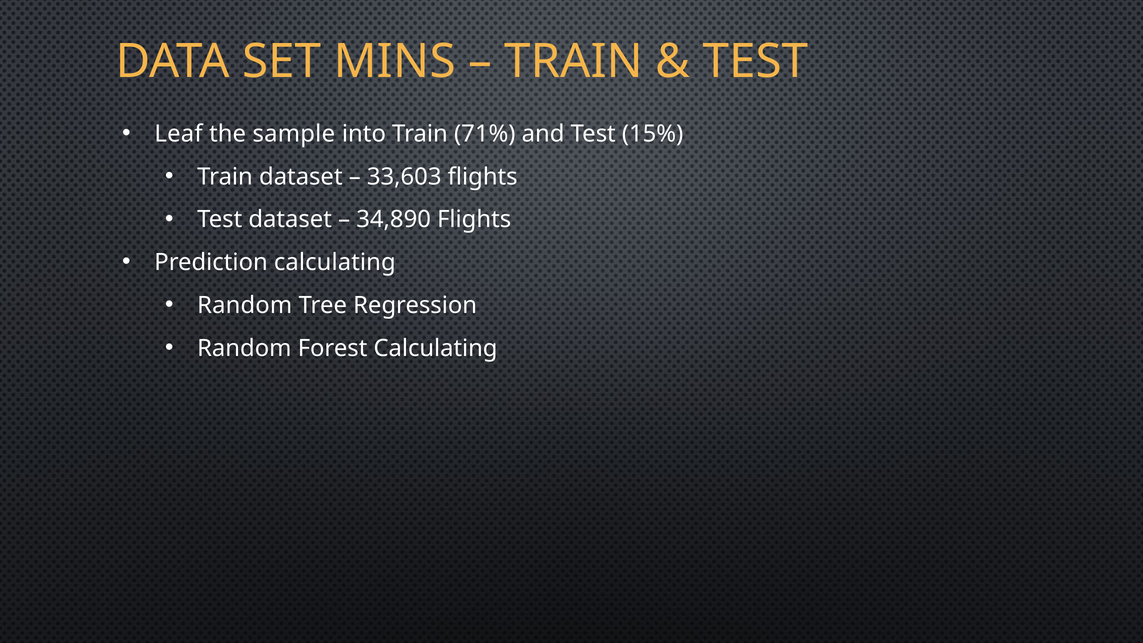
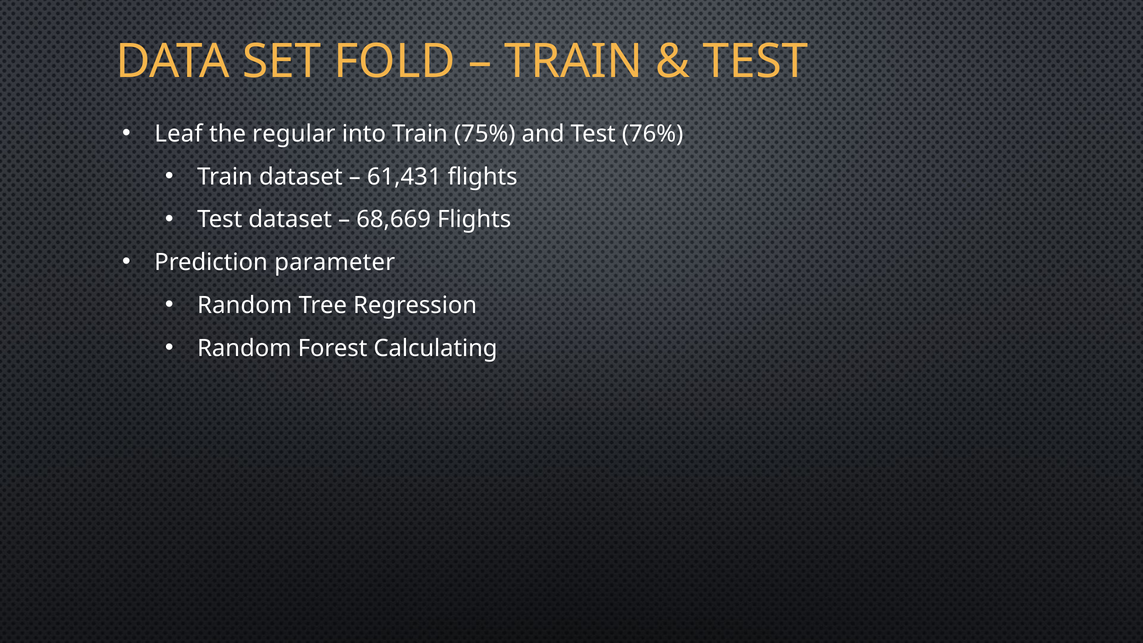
MINS: MINS -> FOLD
sample: sample -> regular
71%: 71% -> 75%
15%: 15% -> 76%
33,603: 33,603 -> 61,431
34,890: 34,890 -> 68,669
Prediction calculating: calculating -> parameter
